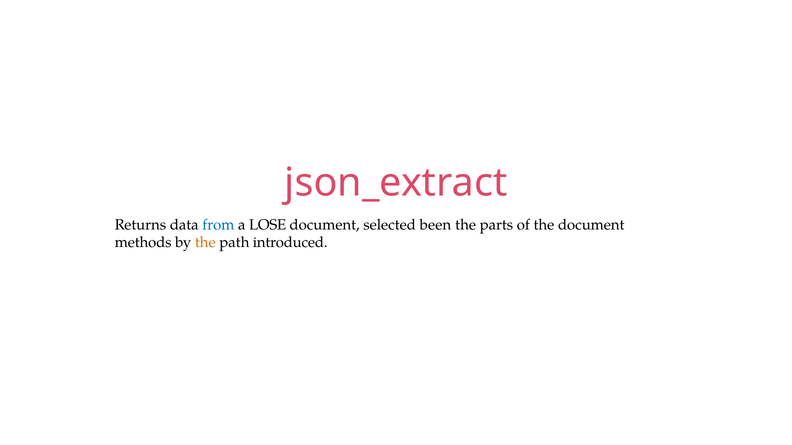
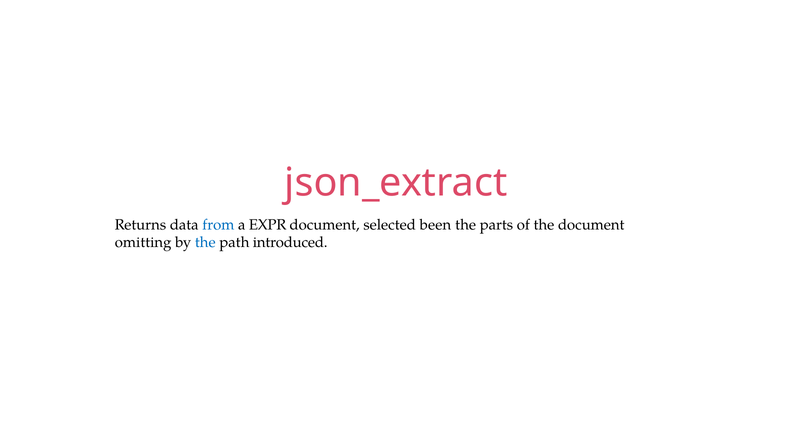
LOSE: LOSE -> EXPR
methods: methods -> omitting
the at (205, 243) colour: orange -> blue
